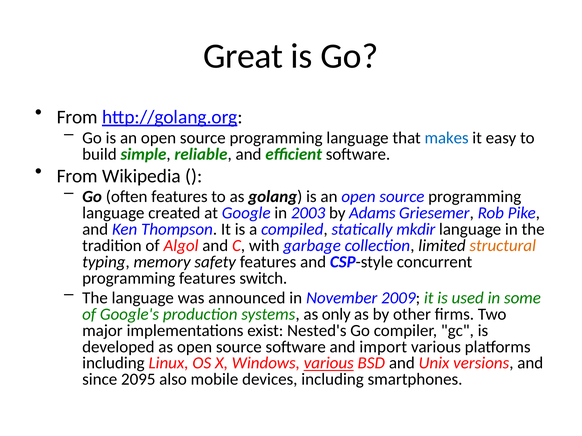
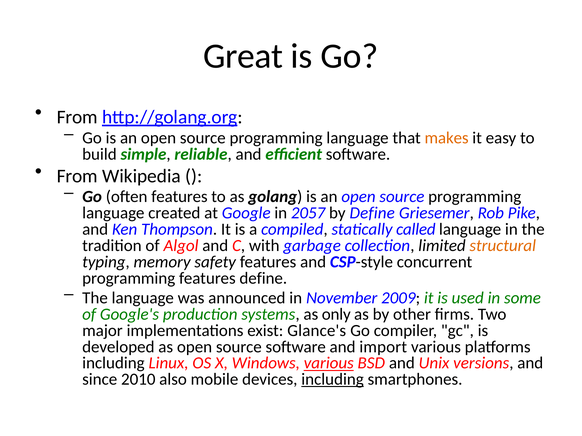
makes colour: blue -> orange
2003: 2003 -> 2057
by Adams: Adams -> Define
mkdir: mkdir -> called
features switch: switch -> define
Nested's: Nested's -> Glance's
2095: 2095 -> 2010
including at (333, 380) underline: none -> present
